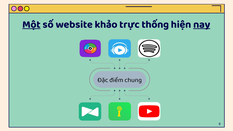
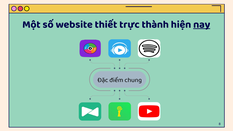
Một underline: present -> none
khảo: khảo -> thiết
thống: thống -> thành
